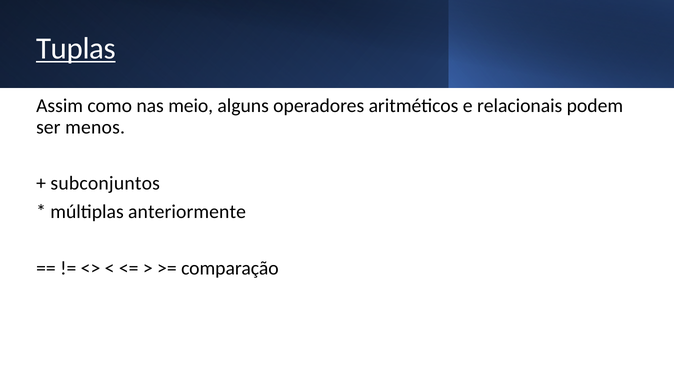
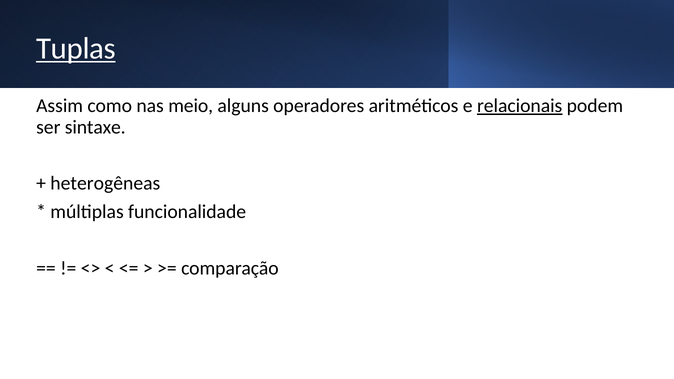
relacionais underline: none -> present
menos: menos -> sintaxe
subconjuntos: subconjuntos -> heterogêneas
anteriormente: anteriormente -> funcionalidade
